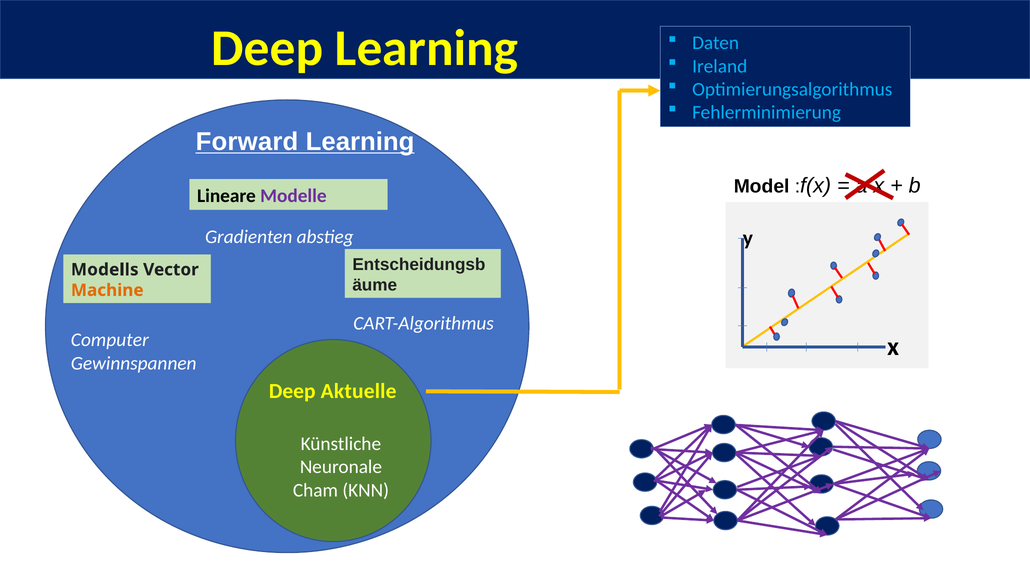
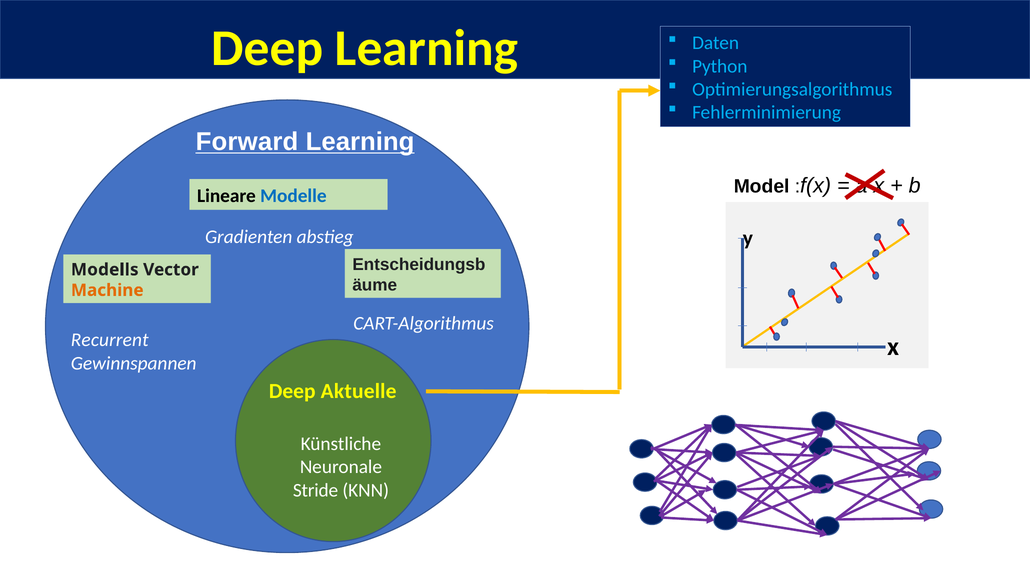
Ireland: Ireland -> Python
Modelle colour: purple -> blue
Computer: Computer -> Recurrent
Cham: Cham -> Stride
